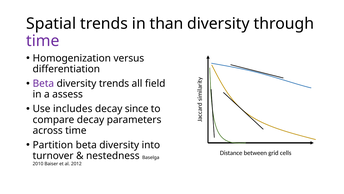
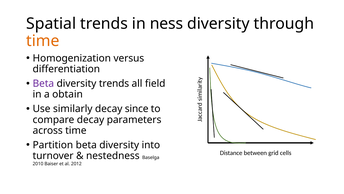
than: than -> ness
time at (43, 41) colour: purple -> orange
assess: assess -> obtain
includes: includes -> similarly
